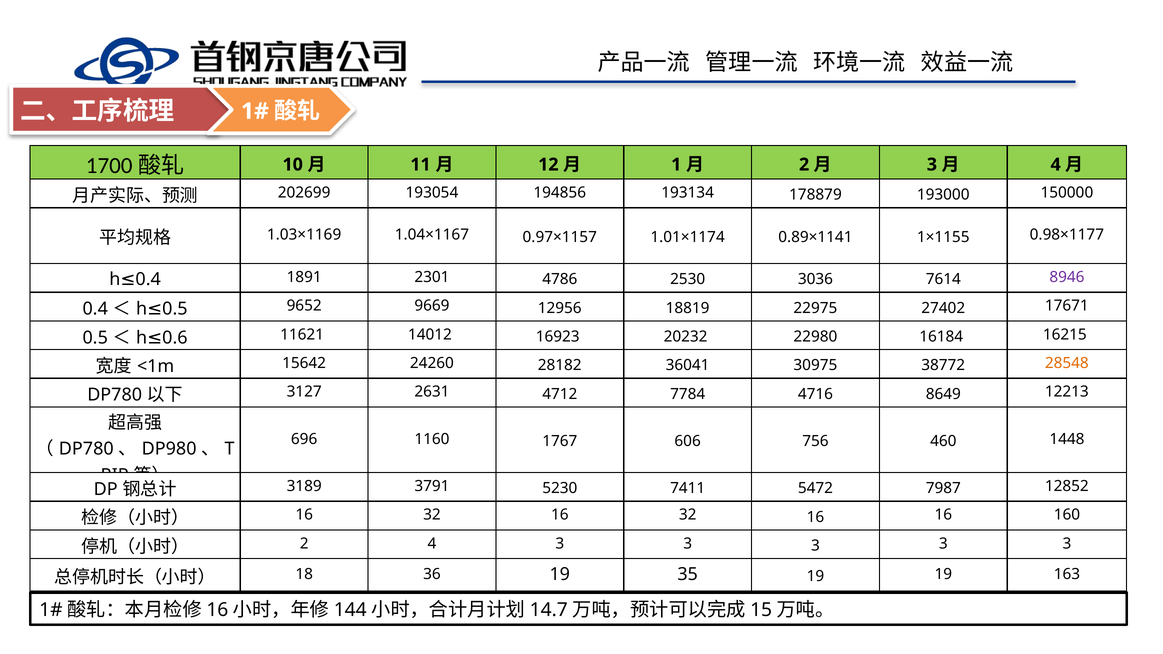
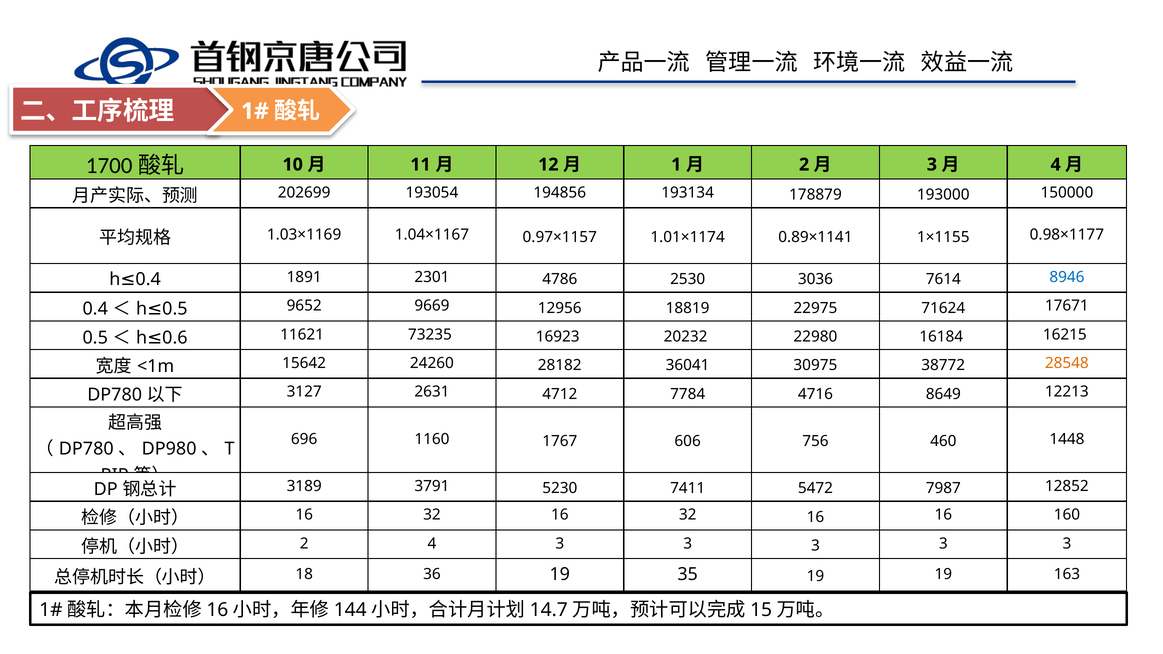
8946 colour: purple -> blue
27402: 27402 -> 71624
14012: 14012 -> 73235
